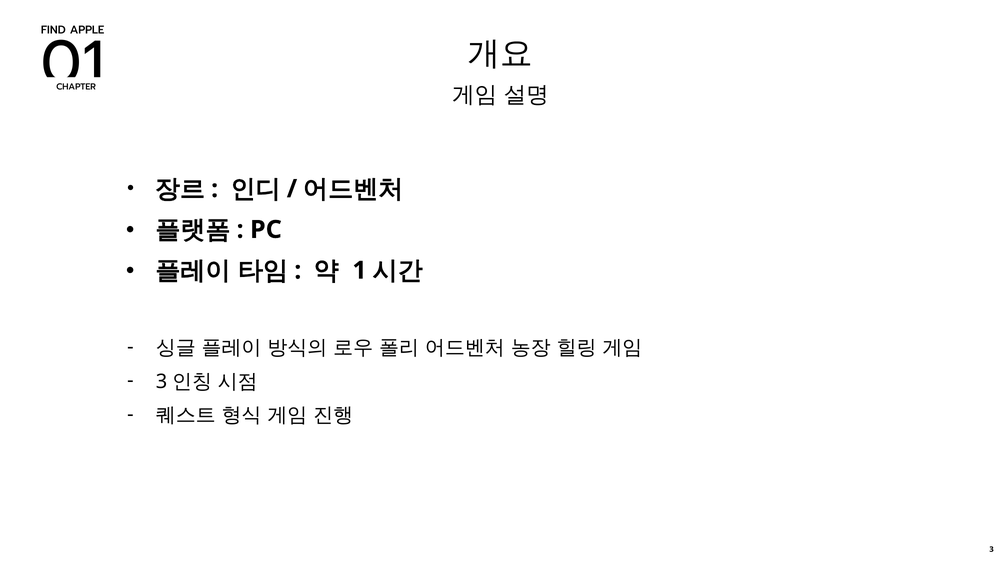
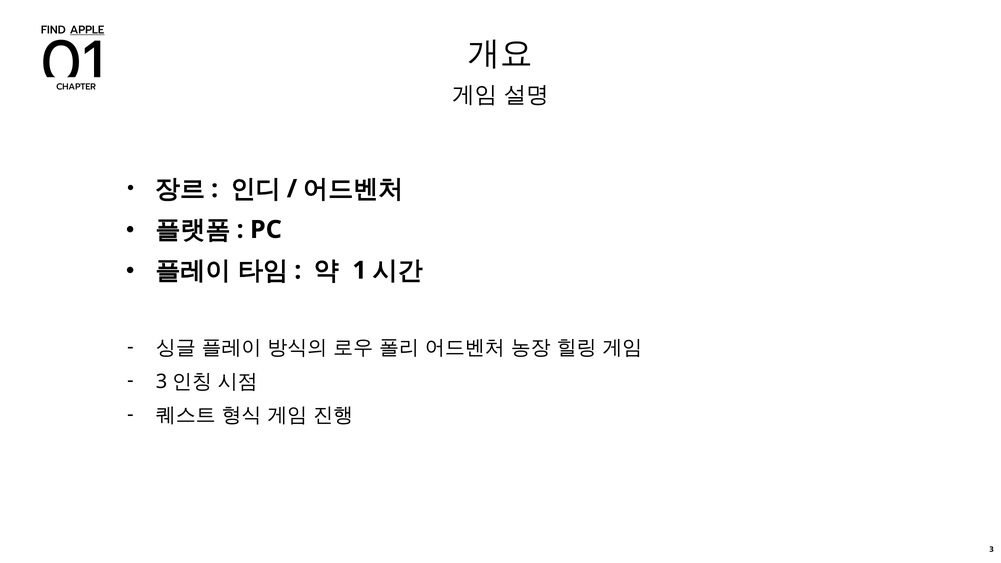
APPLE underline: none -> present
